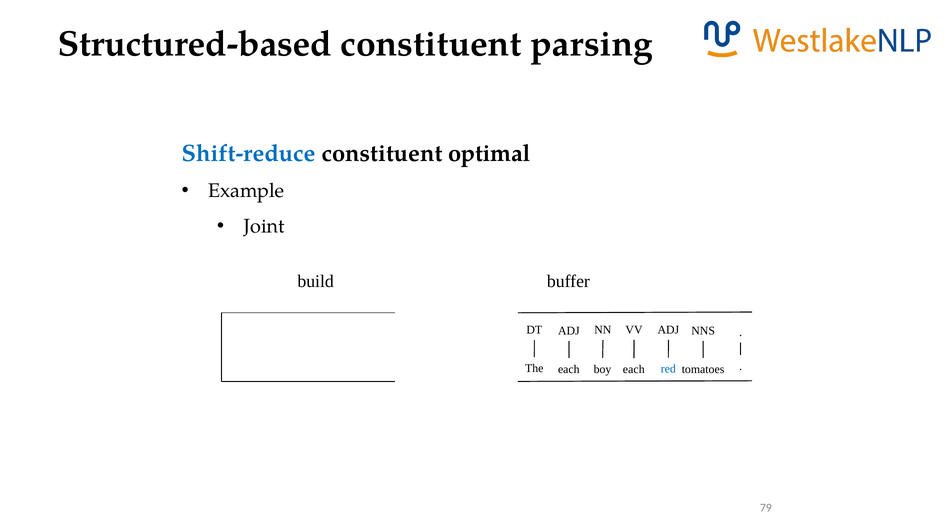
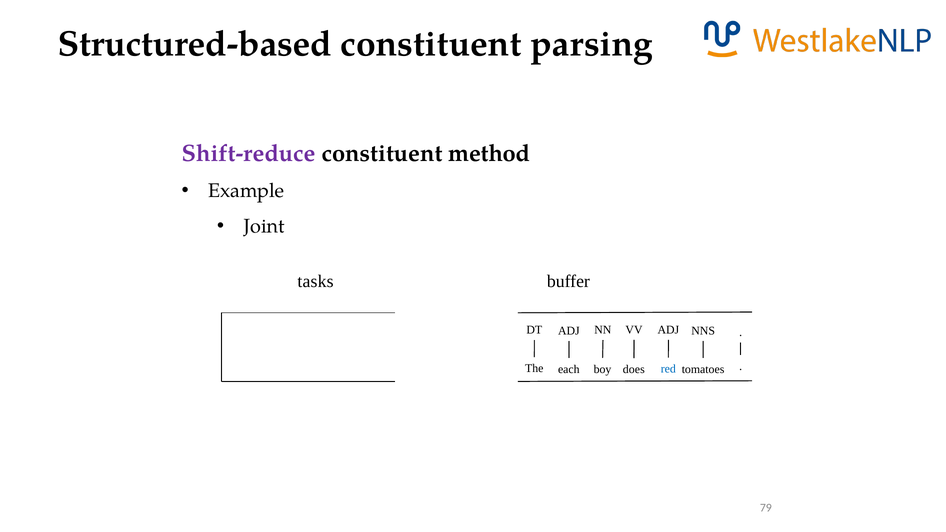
Shift-reduce colour: blue -> purple
optimal: optimal -> method
build: build -> tasks
each at (634, 370): each -> does
